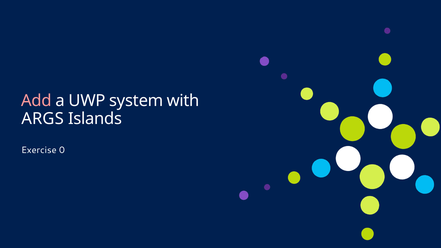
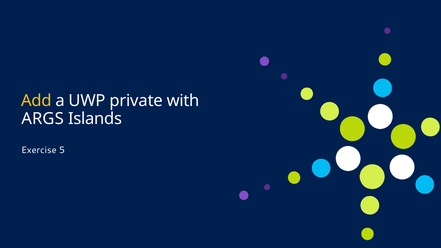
Add colour: pink -> yellow
system: system -> private
0: 0 -> 5
